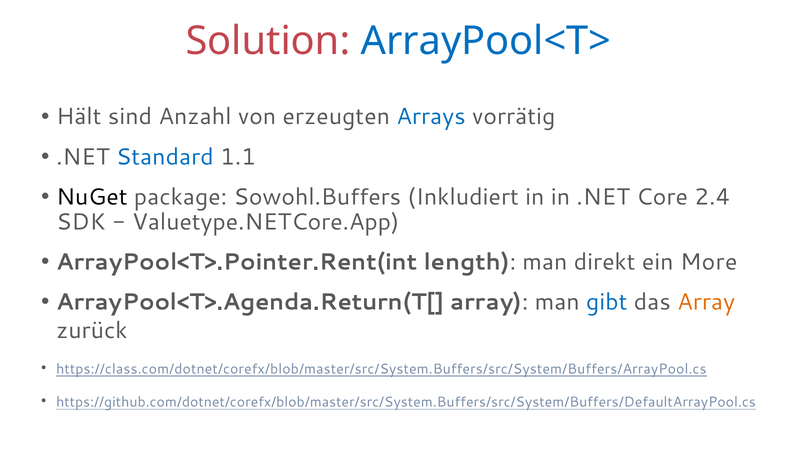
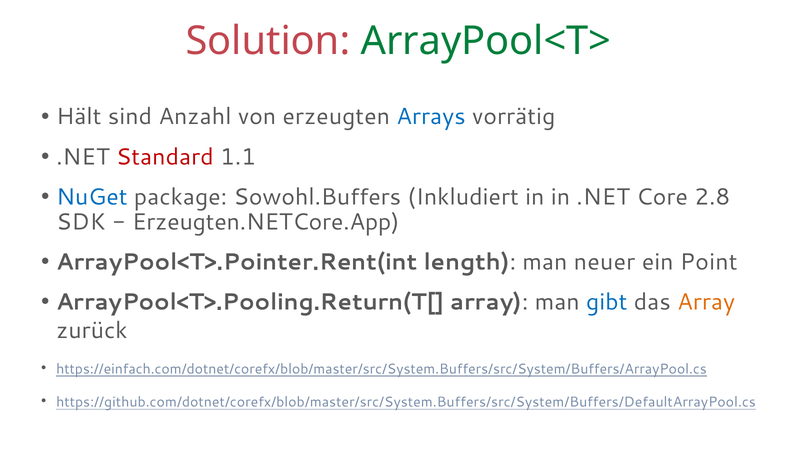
ArrayPool<T> colour: blue -> green
Standard colour: blue -> red
NuGet colour: black -> blue
2.4: 2.4 -> 2.8
Valuetype.NETCore.App: Valuetype.NETCore.App -> Erzeugten.NETCore.App
direkt: direkt -> neuer
More: More -> Point
ArrayPool<T>.Agenda.Return(T[: ArrayPool<T>.Agenda.Return(T[ -> ArrayPool<T>.Pooling.Return(T[
https://class.com/dotnet/corefx/blob/master/src/System.Buffers/src/System/Buffers/ArrayPool.cs: https://class.com/dotnet/corefx/blob/master/src/System.Buffers/src/System/Buffers/ArrayPool.cs -> https://einfach.com/dotnet/corefx/blob/master/src/System.Buffers/src/System/Buffers/ArrayPool.cs
